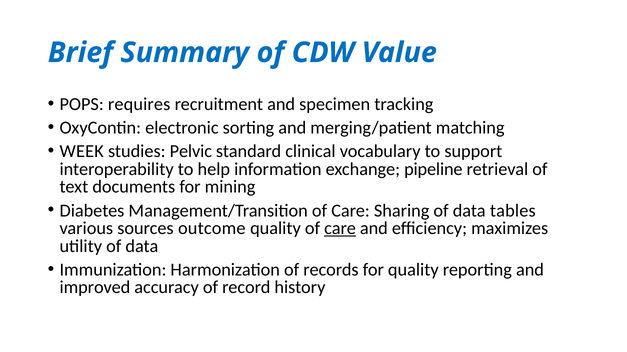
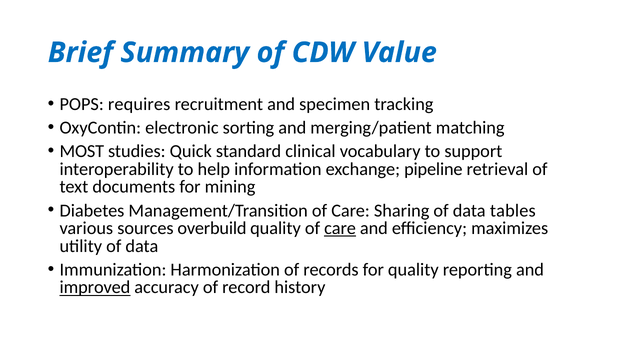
WEEK: WEEK -> MOST
Pelvic: Pelvic -> Quick
outcome: outcome -> overbuild
improved underline: none -> present
